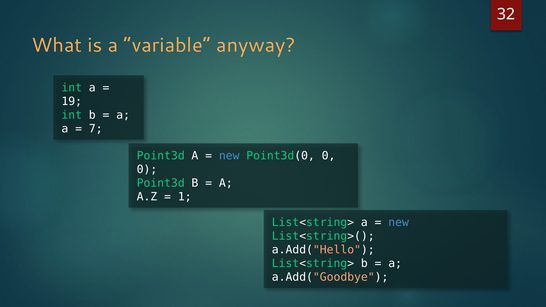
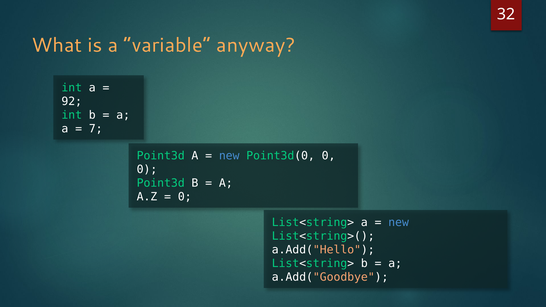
19: 19 -> 92
1 at (185, 197): 1 -> 0
